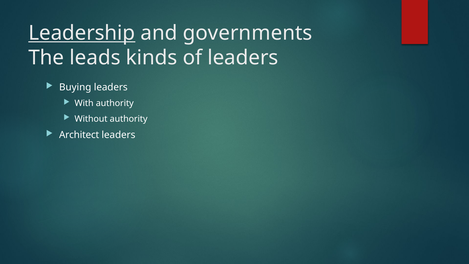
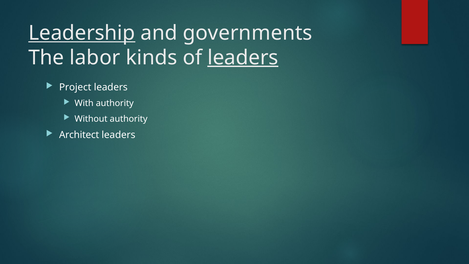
leads: leads -> labor
leaders at (243, 58) underline: none -> present
Buying: Buying -> Project
